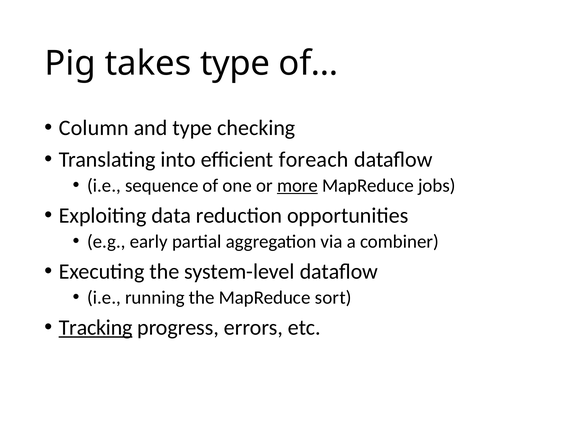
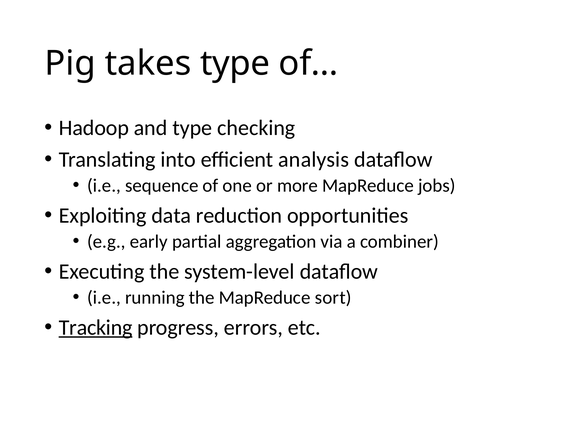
Column: Column -> Hadoop
foreach: foreach -> analysis
more underline: present -> none
